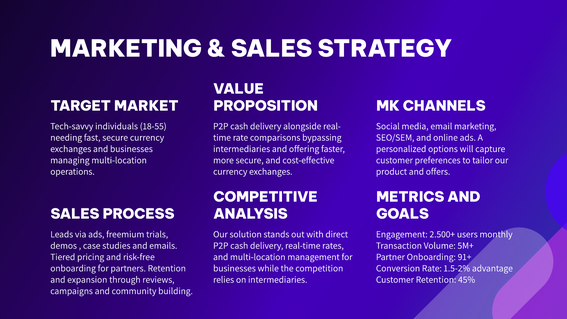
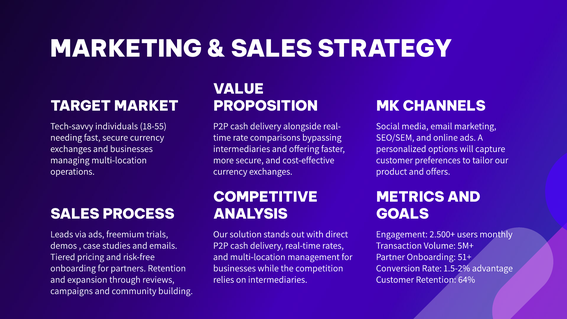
91+: 91+ -> 51+
45%: 45% -> 64%
